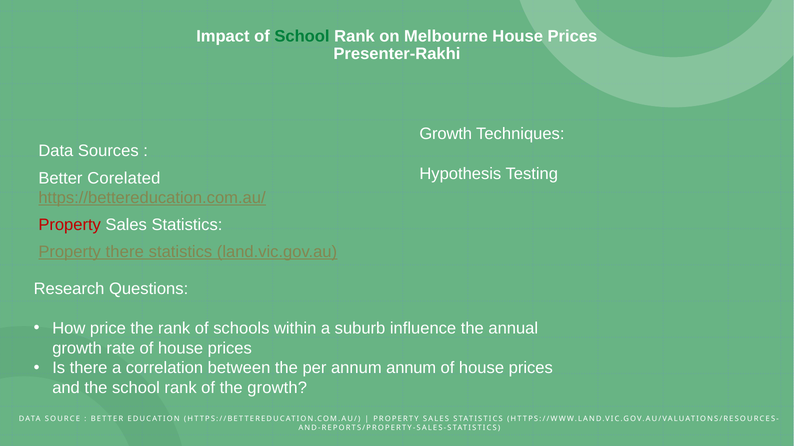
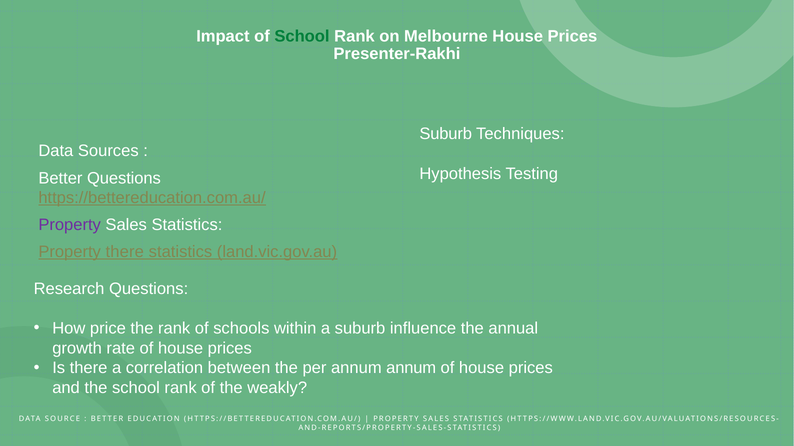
Growth at (446, 134): Growth -> Suburb
Better Corelated: Corelated -> Questions
Property at (70, 225) colour: red -> purple
the growth: growth -> weakly
